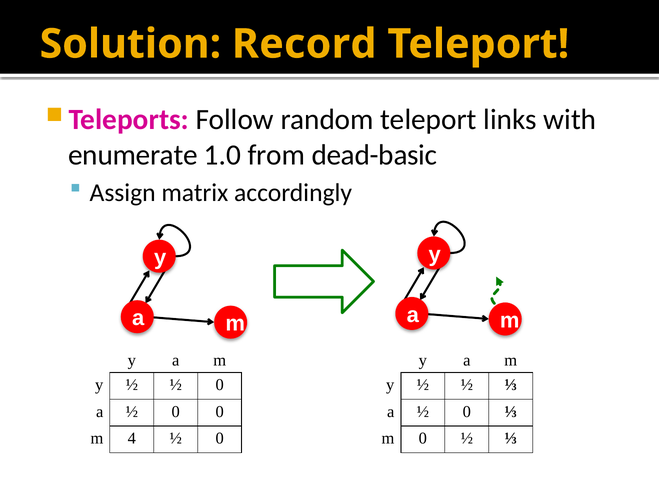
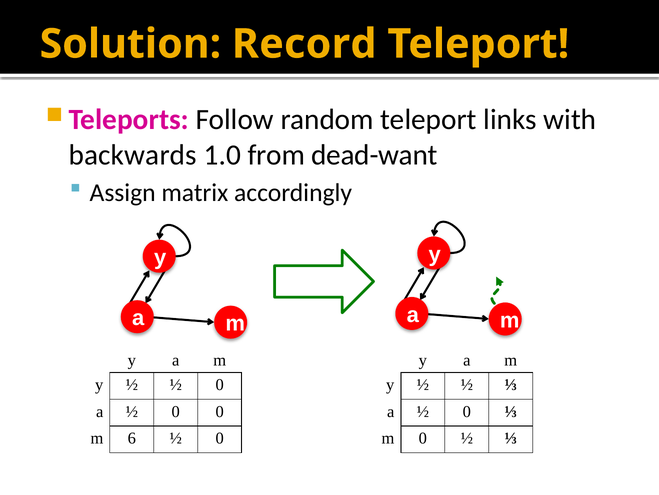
enumerate: enumerate -> backwards
dead-basic: dead-basic -> dead-want
4: 4 -> 6
